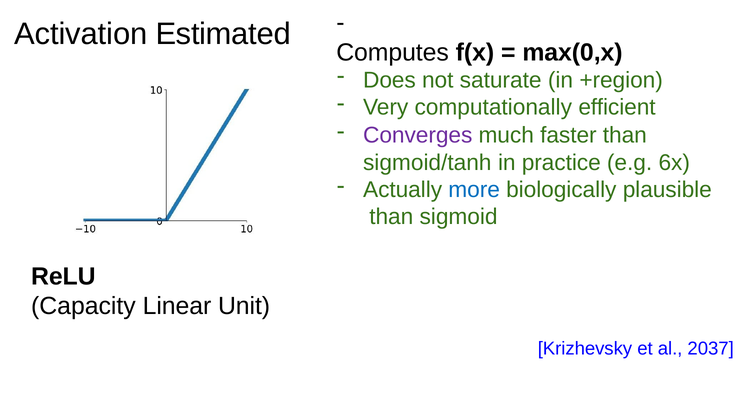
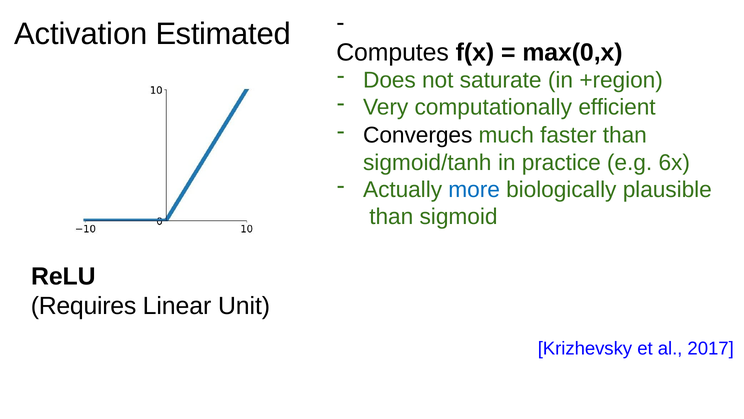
Converges colour: purple -> black
Capacity: Capacity -> Requires
2037: 2037 -> 2017
